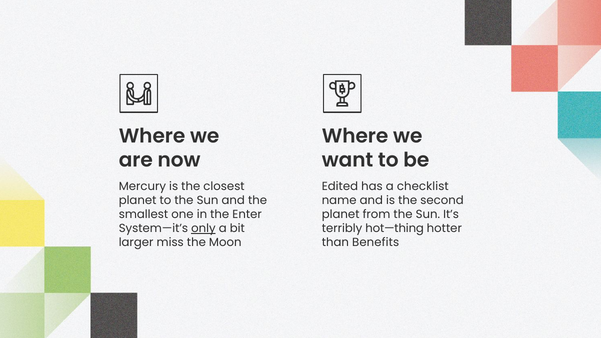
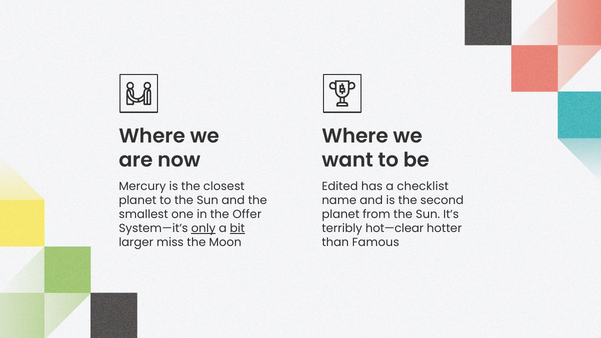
Enter: Enter -> Offer
bit underline: none -> present
hot—thing: hot—thing -> hot—clear
Benefits: Benefits -> Famous
